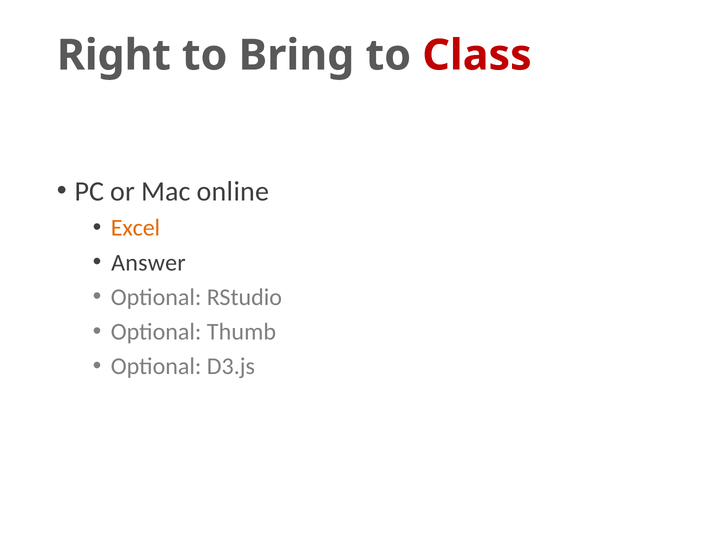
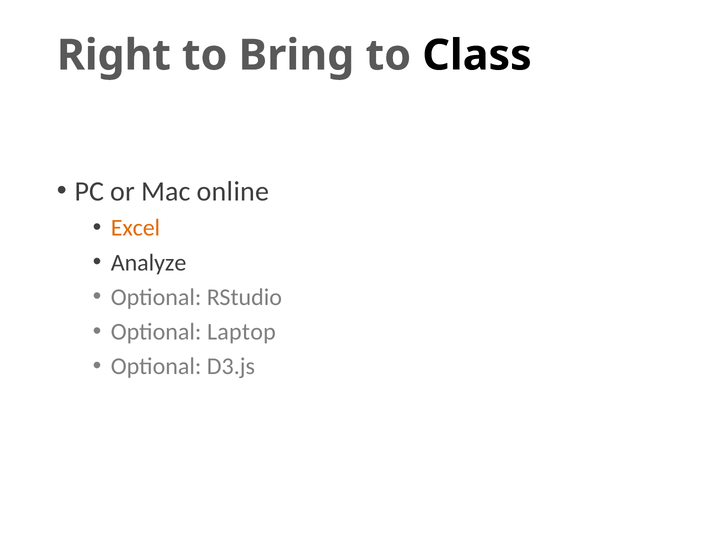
Class colour: red -> black
Answer: Answer -> Analyze
Thumb: Thumb -> Laptop
